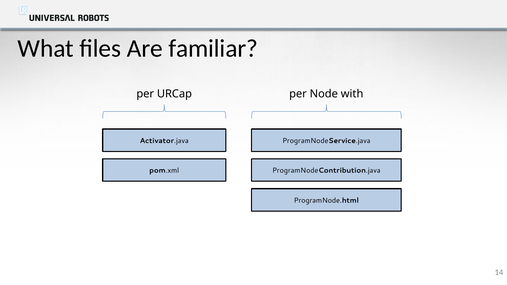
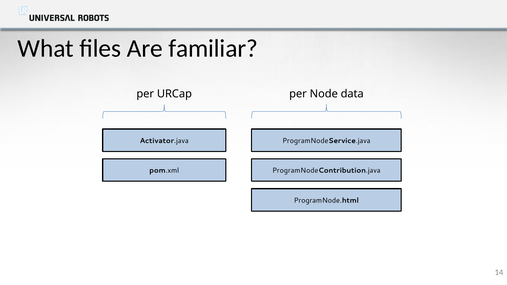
with: with -> data
